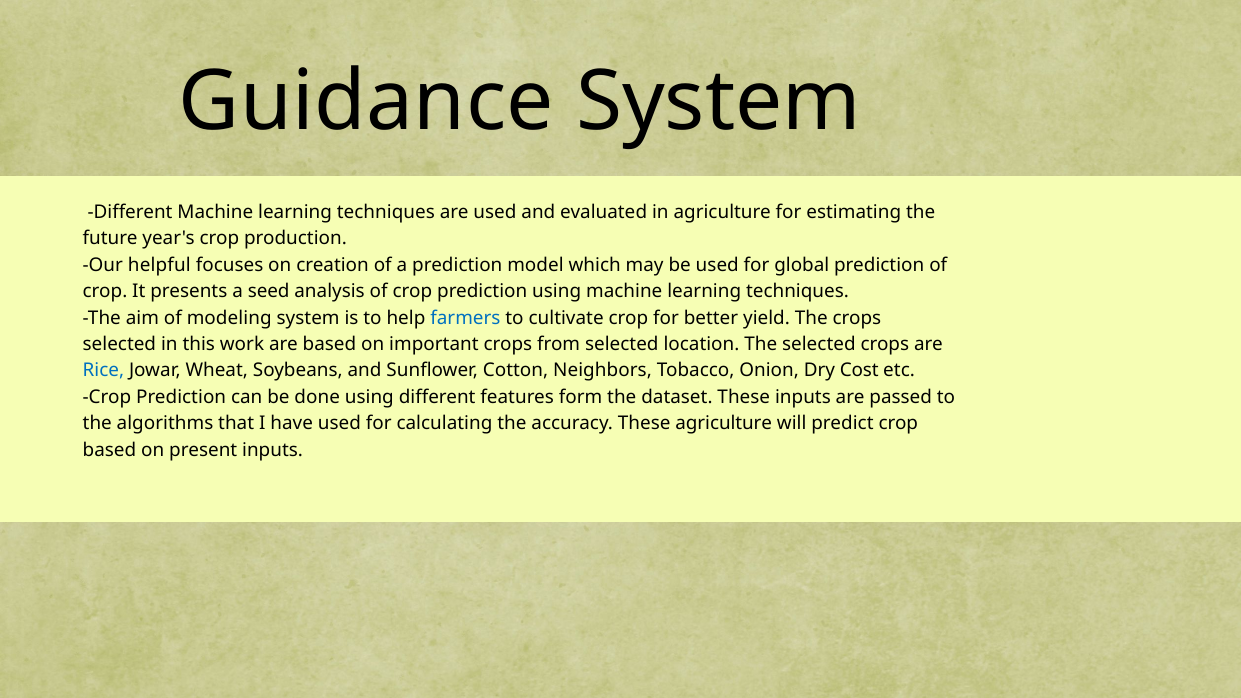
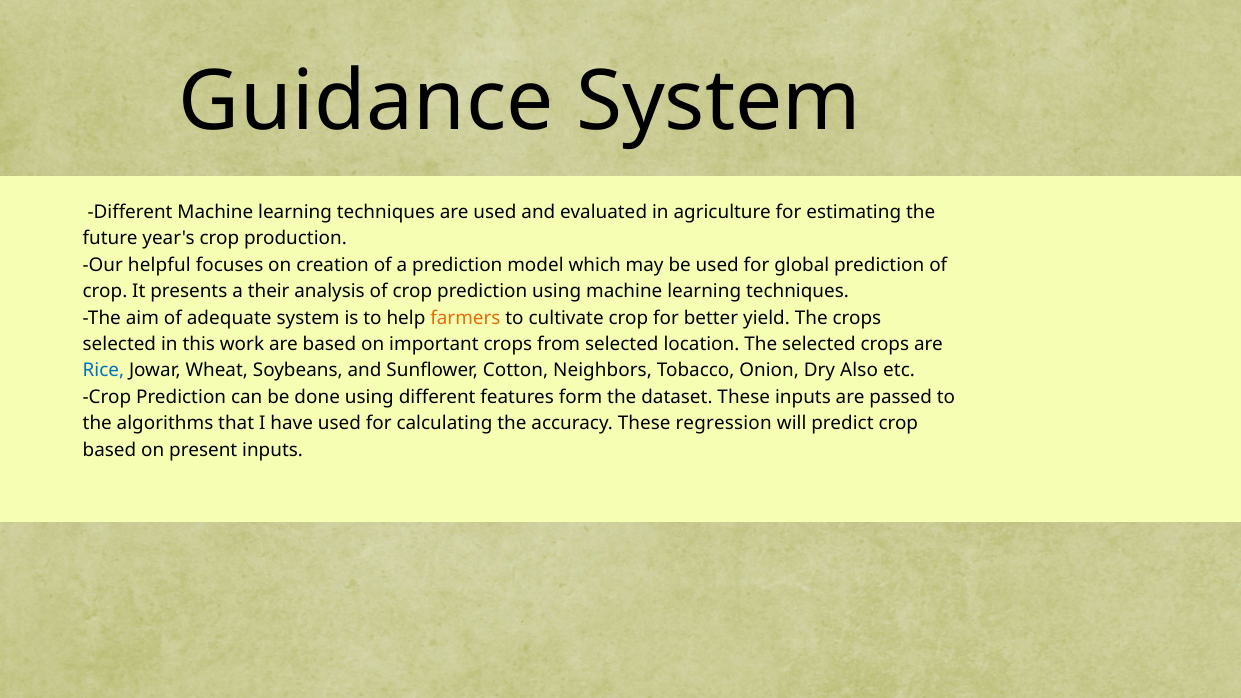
seed: seed -> their
modeling: modeling -> adequate
farmers colour: blue -> orange
Cost: Cost -> Also
These agriculture: agriculture -> regression
